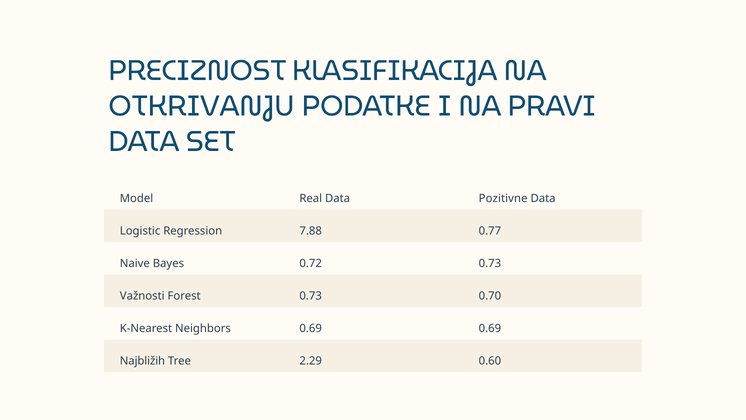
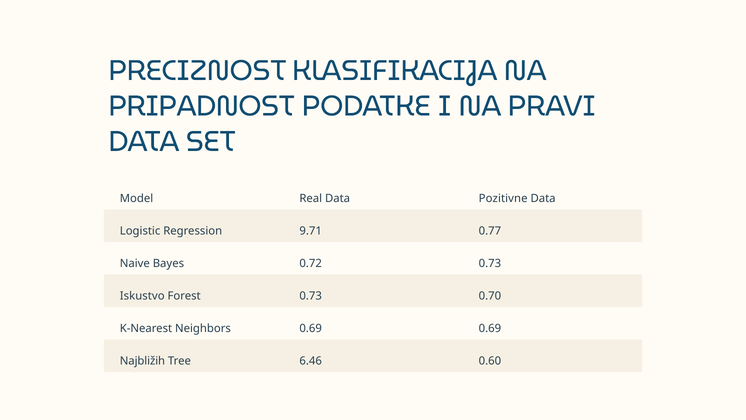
OTKRIVANJU: OTKRIVANJU -> PRIPADNOST
7.88: 7.88 -> 9.71
Važnosti: Važnosti -> Iskustvo
2.29: 2.29 -> 6.46
